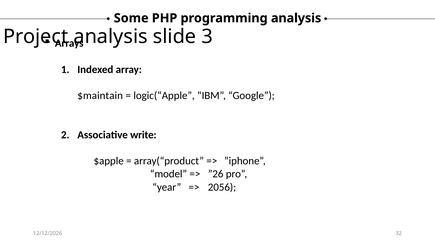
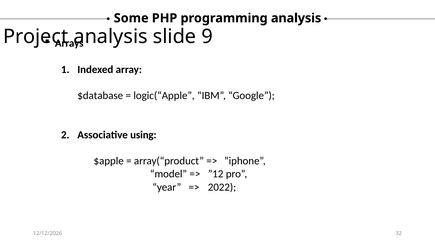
3: 3 -> 9
$maintain: $maintain -> $database
write: write -> using
”26: ”26 -> ”12
2056: 2056 -> 2022
